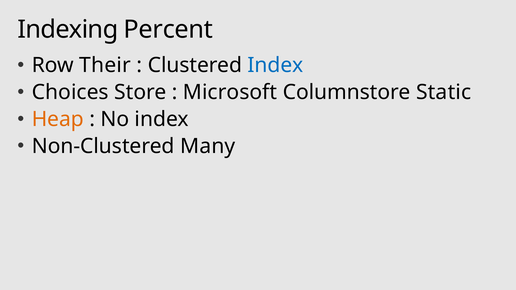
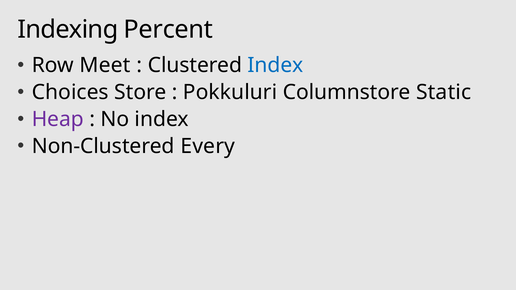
Their: Their -> Meet
Microsoft: Microsoft -> Pokkuluri
Heap colour: orange -> purple
Many: Many -> Every
